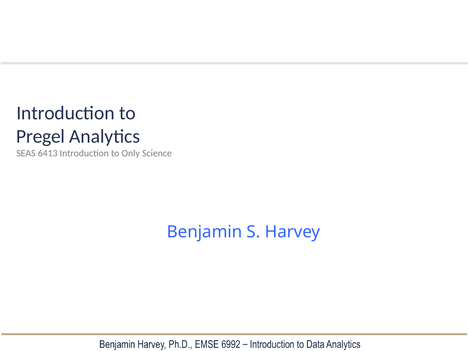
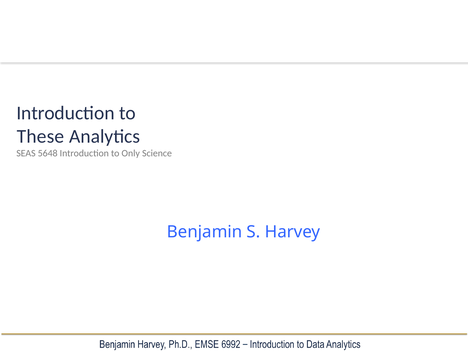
Pregel: Pregel -> These
6413: 6413 -> 5648
